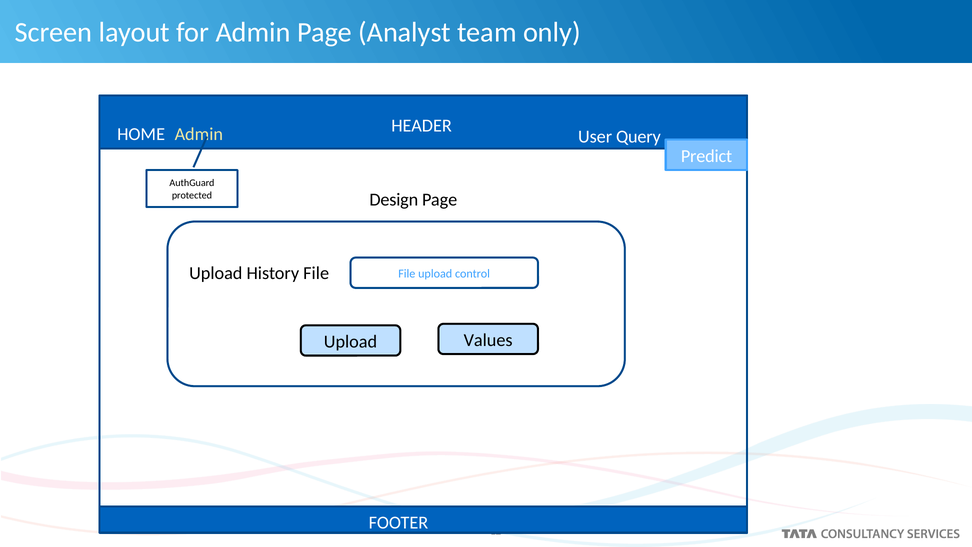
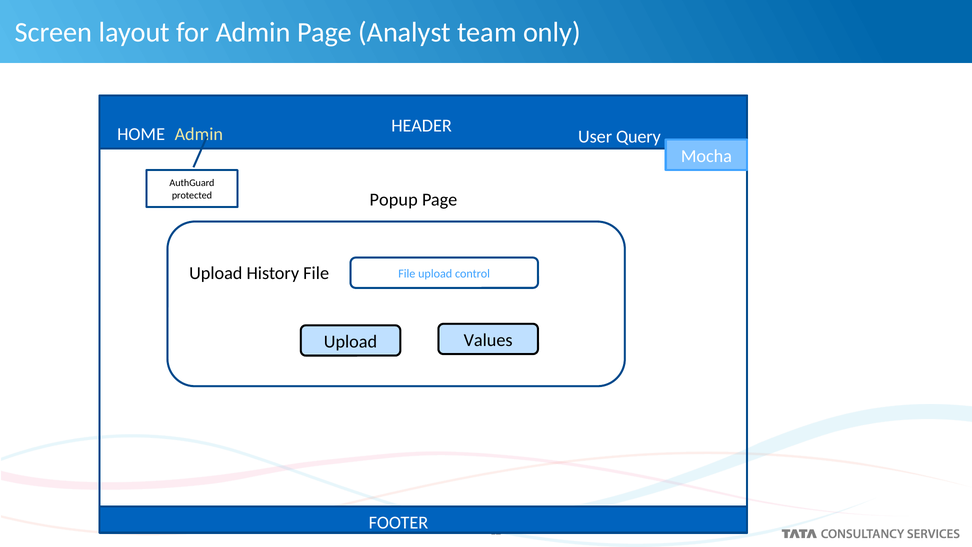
Predict: Predict -> Mocha
Design: Design -> Popup
